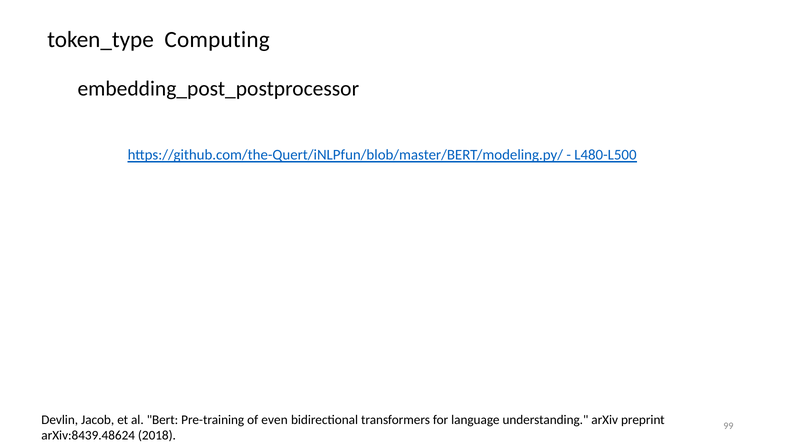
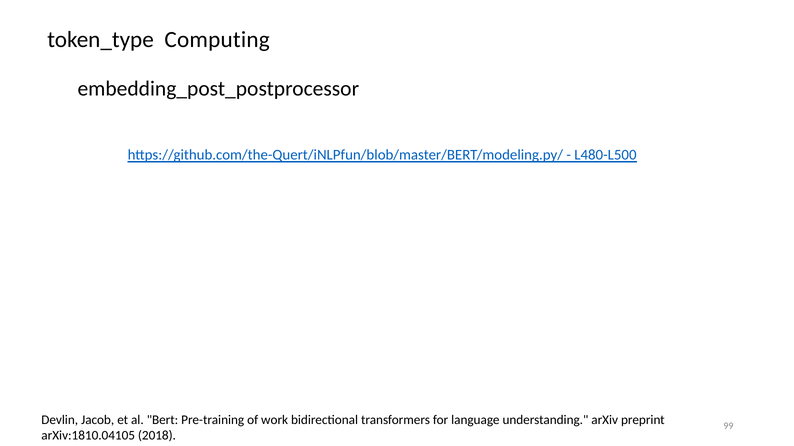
even: even -> work
arXiv:8439.48624: arXiv:8439.48624 -> arXiv:1810.04105
